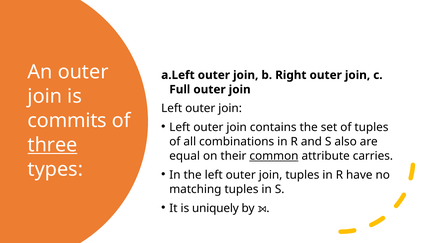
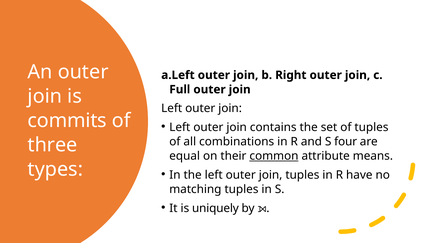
also: also -> four
three underline: present -> none
carries: carries -> means
